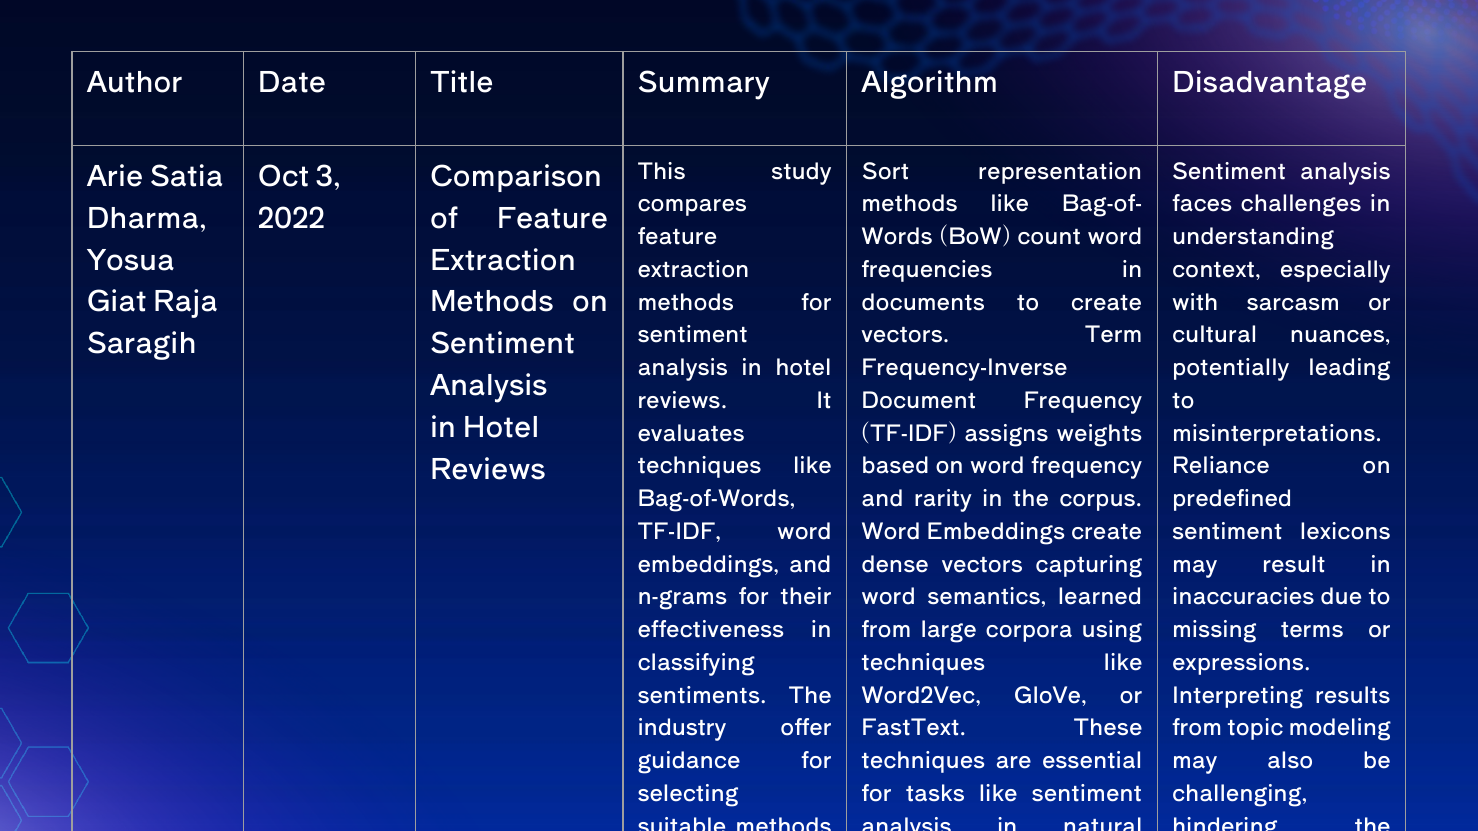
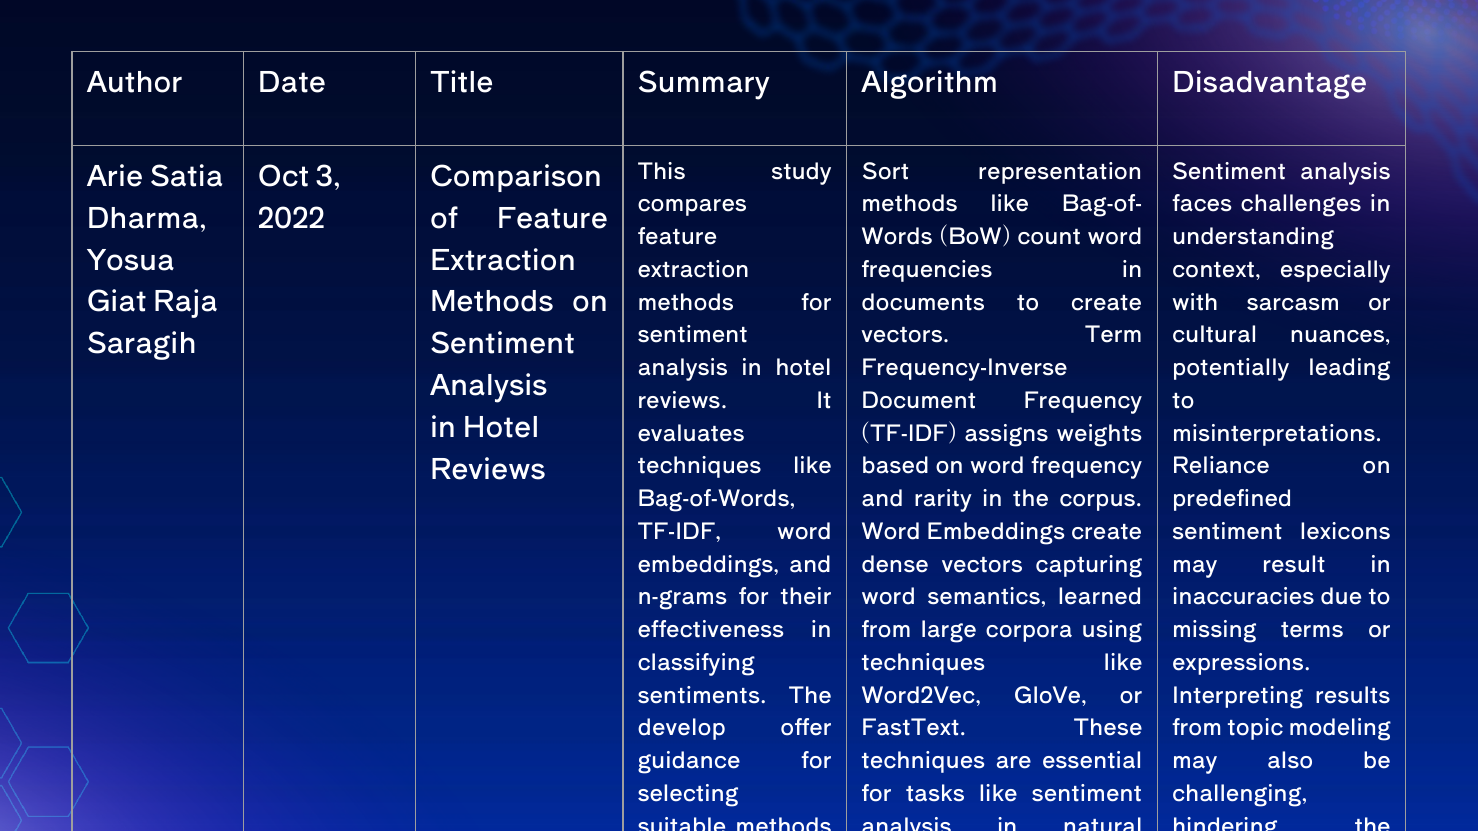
industry at (682, 729): industry -> develop
